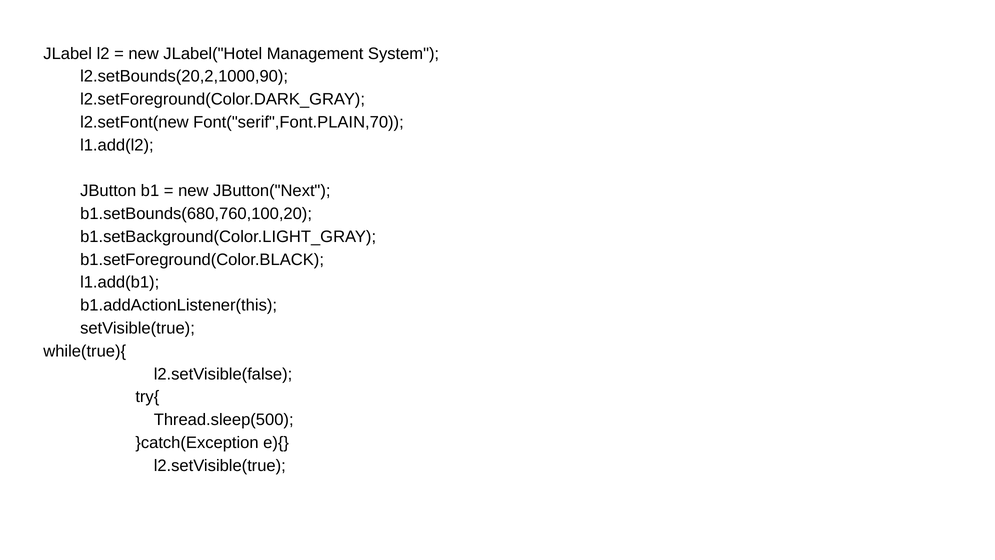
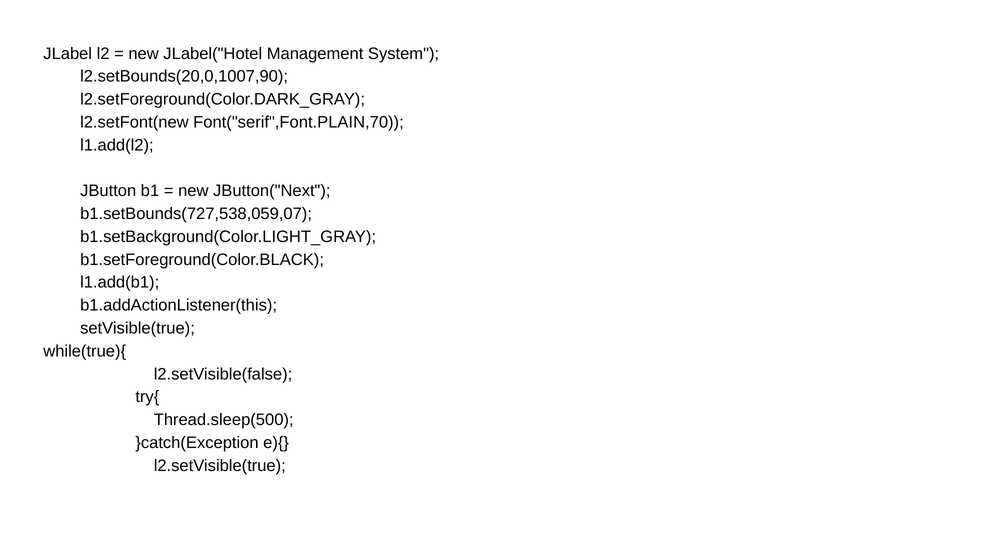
l2.setBounds(20,2,1000,90: l2.setBounds(20,2,1000,90 -> l2.setBounds(20,0,1007,90
b1.setBounds(680,760,100,20: b1.setBounds(680,760,100,20 -> b1.setBounds(727,538,059,07
